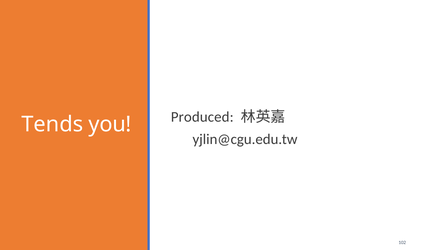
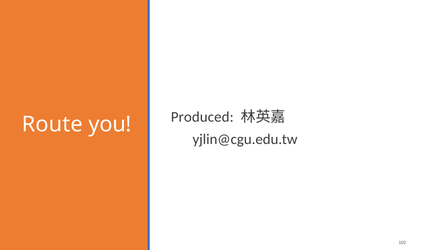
Tends: Tends -> Route
